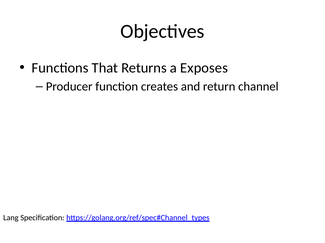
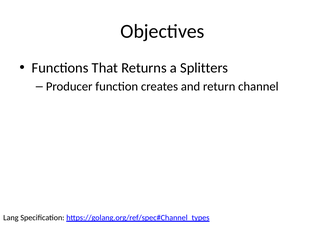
Exposes: Exposes -> Splitters
